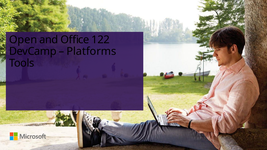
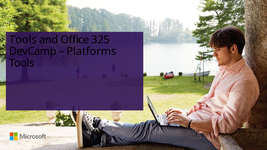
Open at (23, 40): Open -> Tools
122: 122 -> 325
